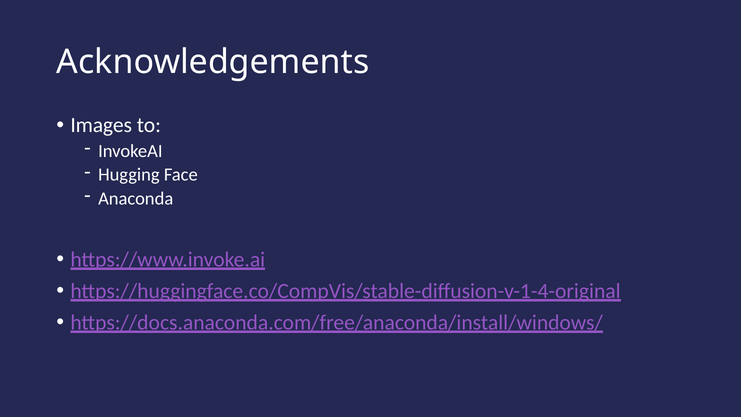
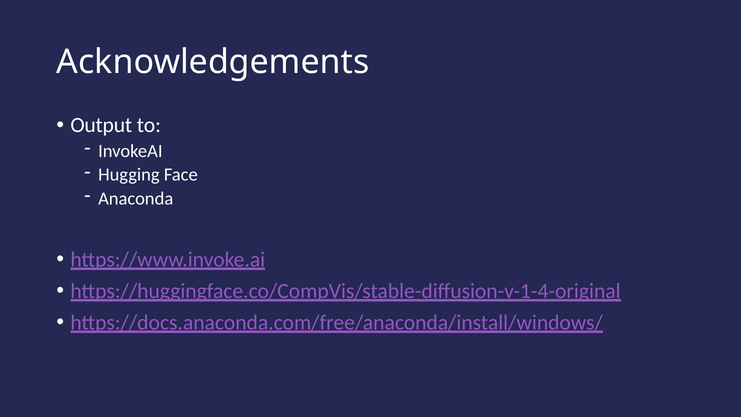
Images: Images -> Output
